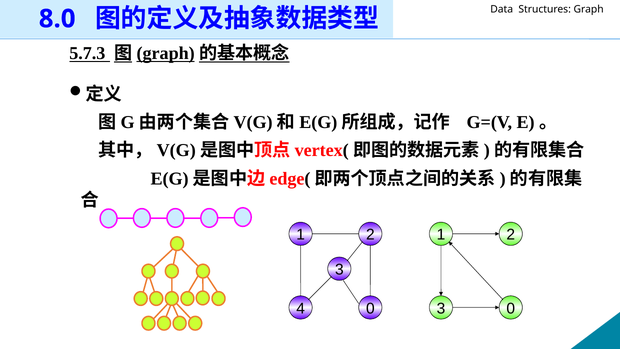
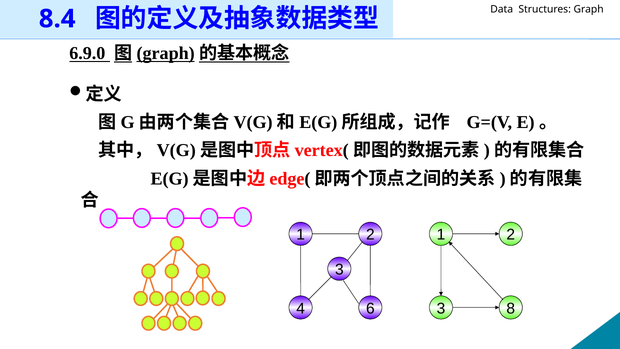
8.0: 8.0 -> 8.4
5.7.3: 5.7.3 -> 6.9.0
4 0: 0 -> 6
3 0: 0 -> 8
